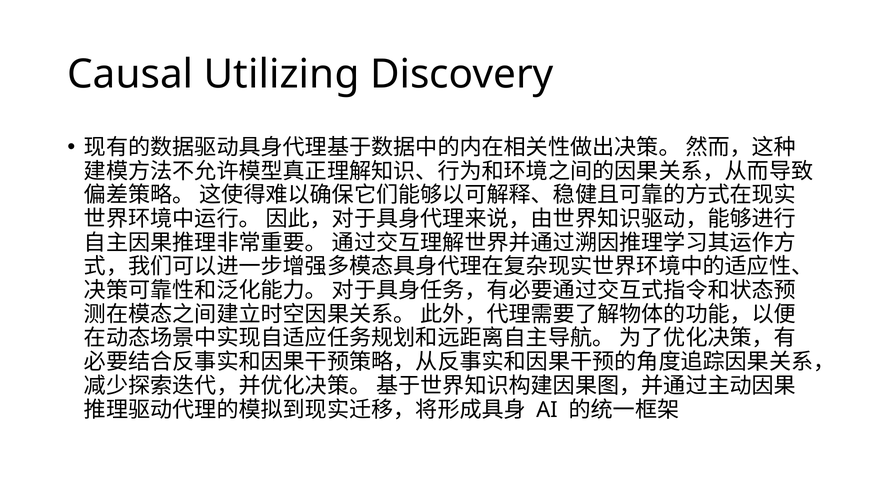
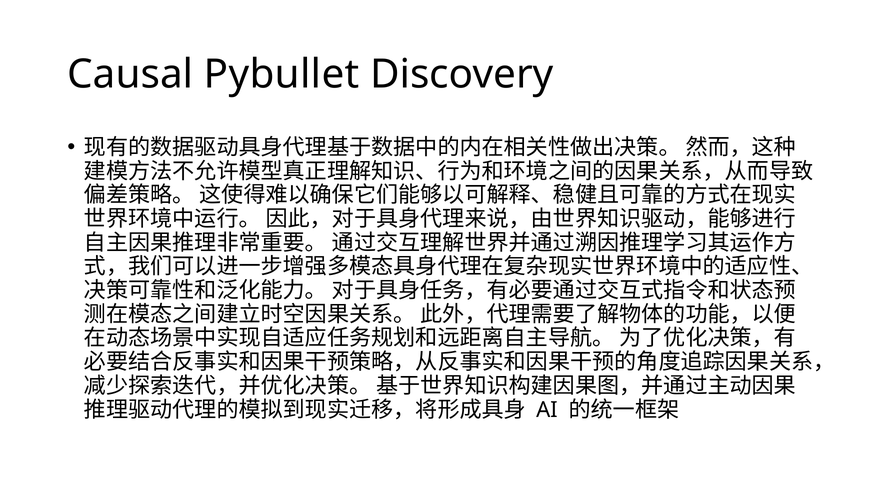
Utilizing: Utilizing -> Pybullet
